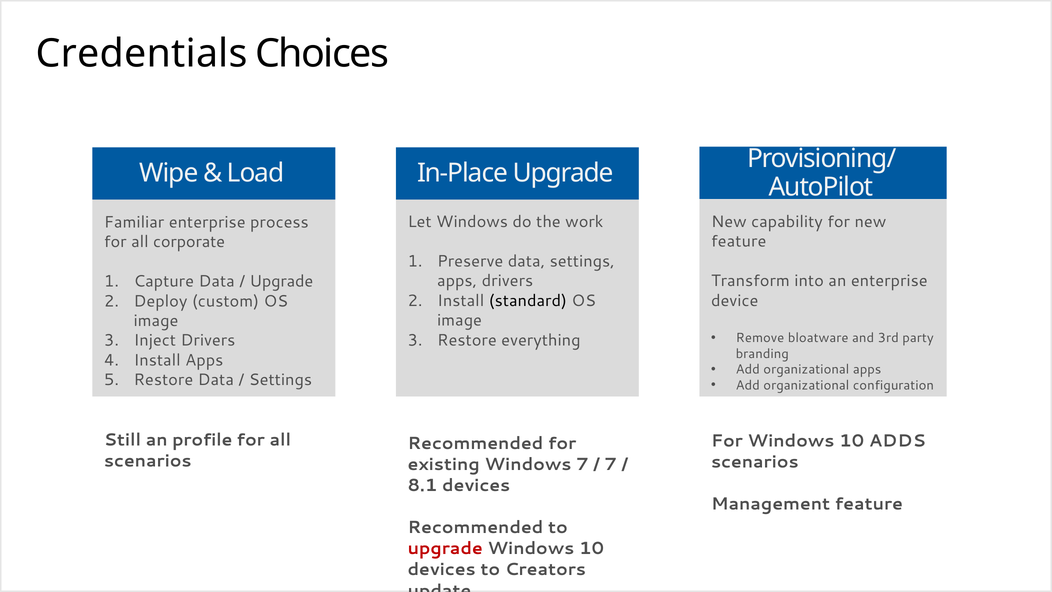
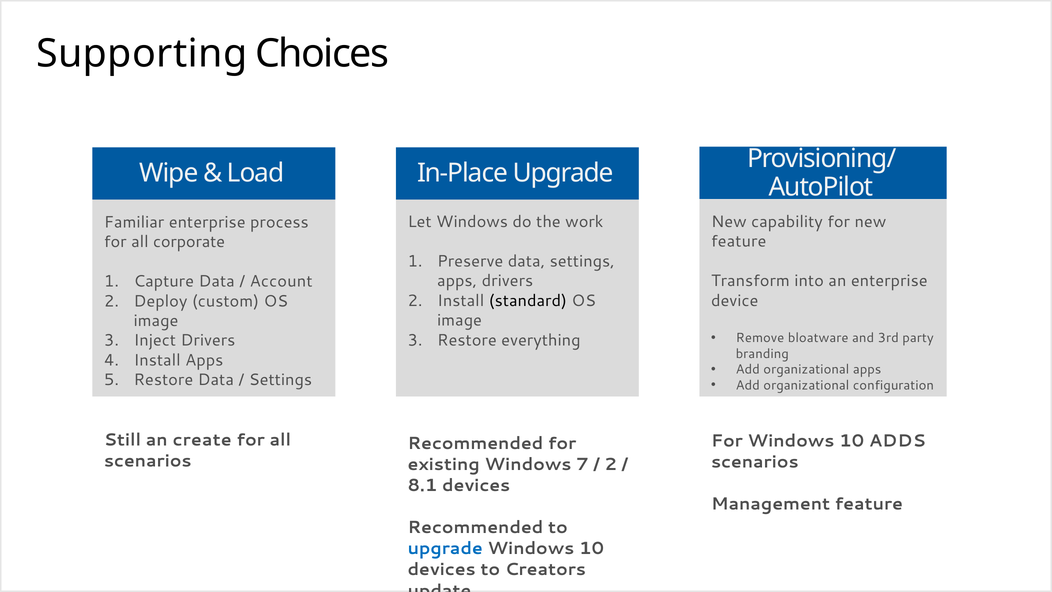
Credentials: Credentials -> Supporting
Upgrade at (281, 281): Upgrade -> Account
profile: profile -> create
7 at (611, 464): 7 -> 2
upgrade at (445, 548) colour: red -> blue
